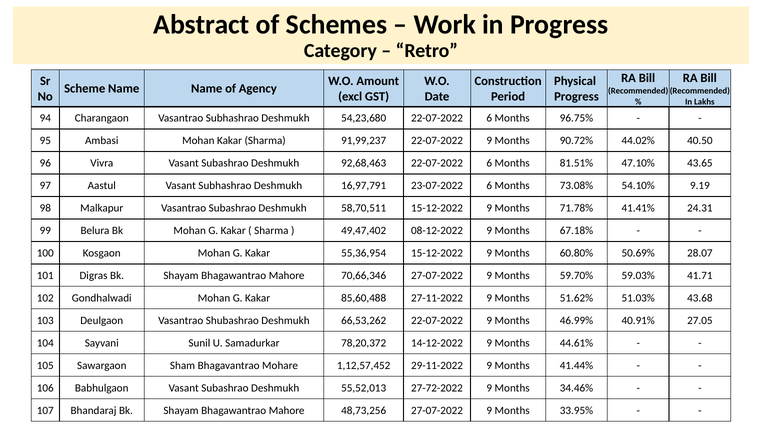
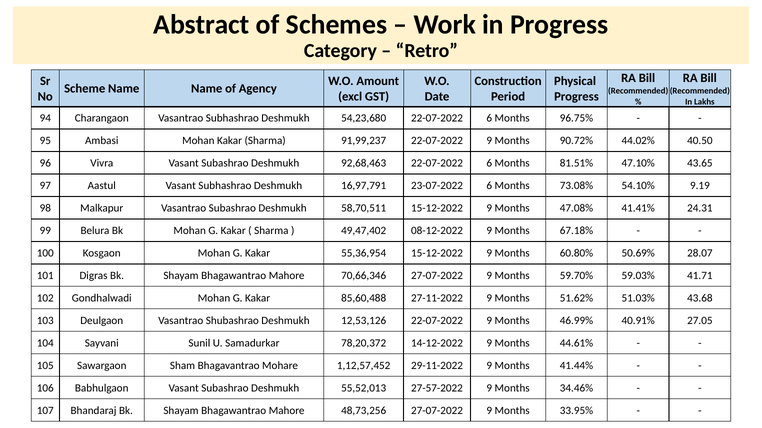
71.78%: 71.78% -> 47.08%
66,53,262: 66,53,262 -> 12,53,126
27-72-2022: 27-72-2022 -> 27-57-2022
